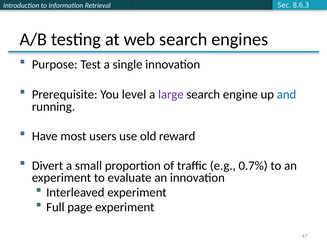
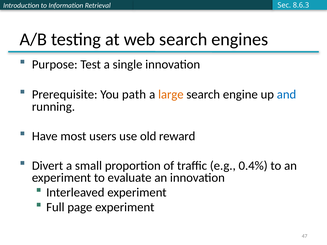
level: level -> path
large colour: purple -> orange
0.7%: 0.7% -> 0.4%
